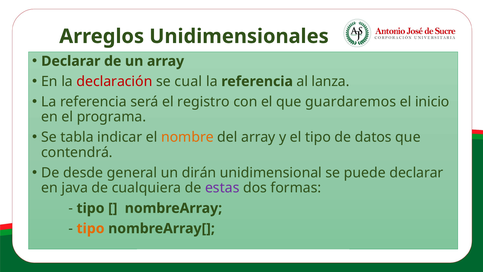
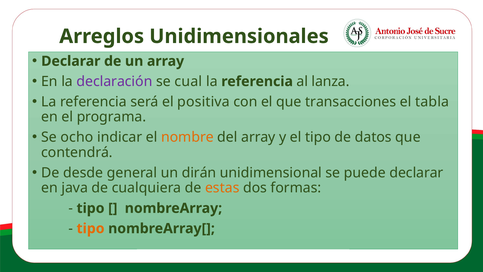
declaración colour: red -> purple
registro: registro -> positiva
guardaremos: guardaremos -> transacciones
inicio: inicio -> tabla
tabla: tabla -> ocho
estas colour: purple -> orange
